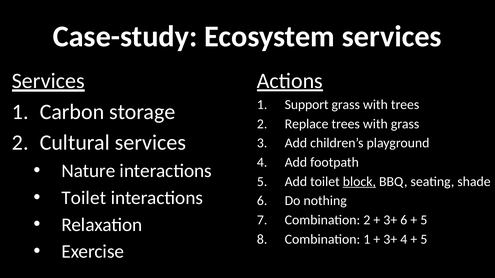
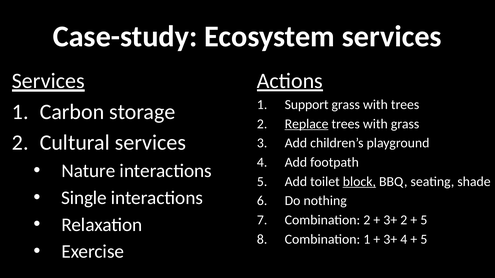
Replace underline: none -> present
Toilet at (84, 198): Toilet -> Single
3+ 6: 6 -> 2
